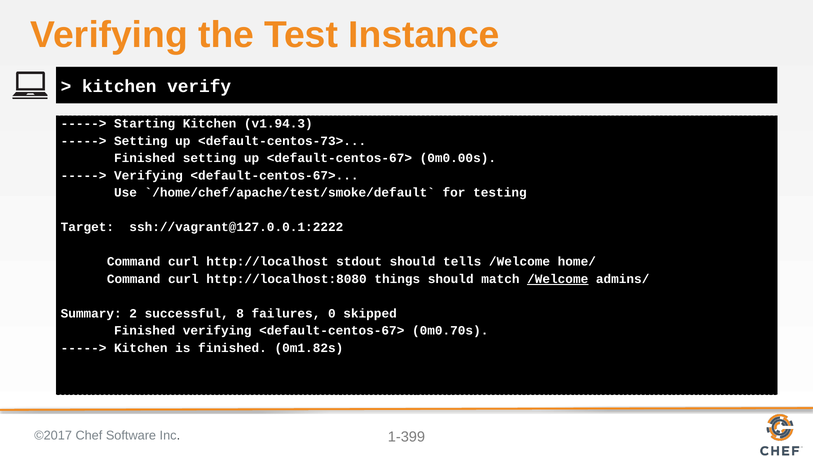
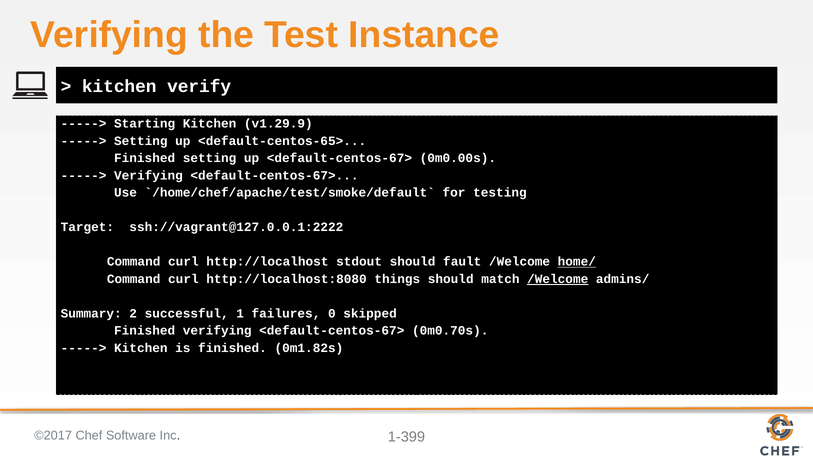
v1.94.3: v1.94.3 -> v1.29.9
<default-centos-73>: <default-centos-73> -> <default-centos-65>
tells: tells -> fault
home/ underline: none -> present
8: 8 -> 1
